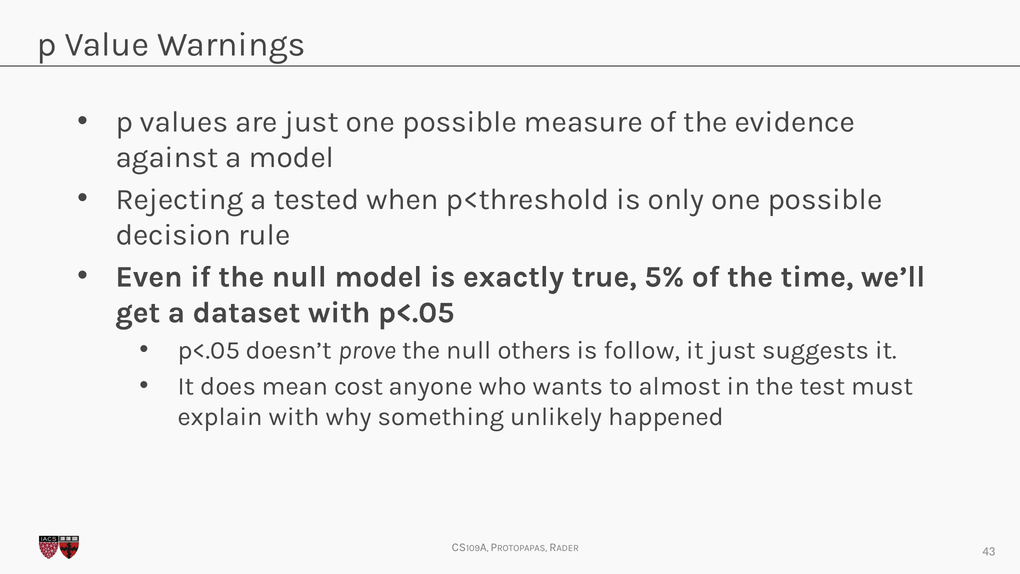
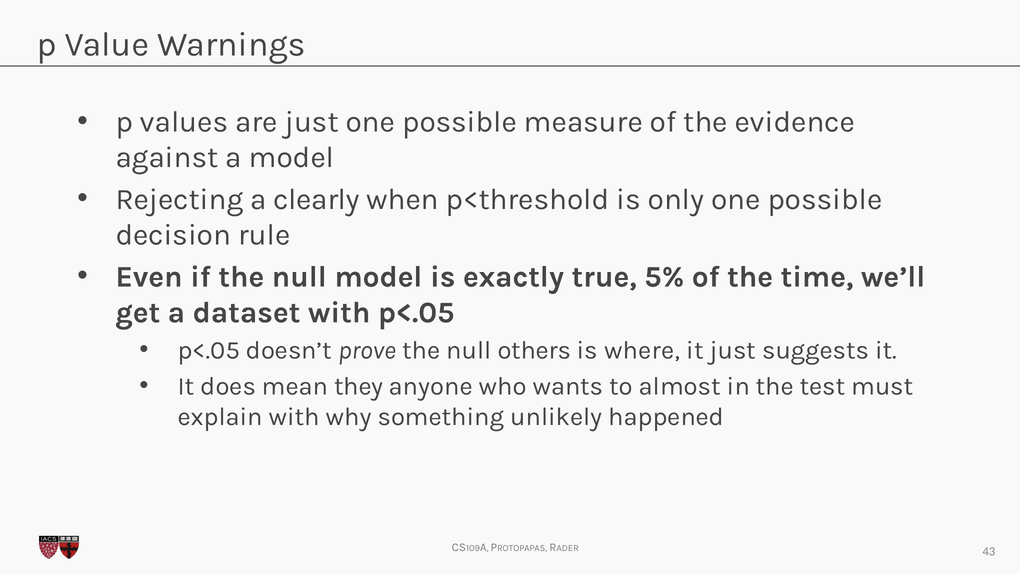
tested: tested -> clearly
follow: follow -> where
cost: cost -> they
